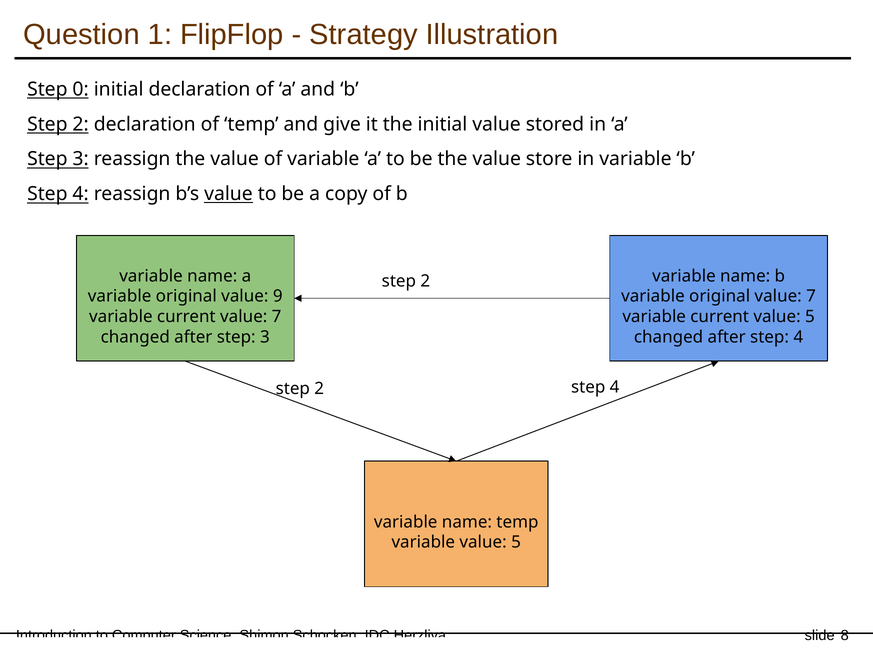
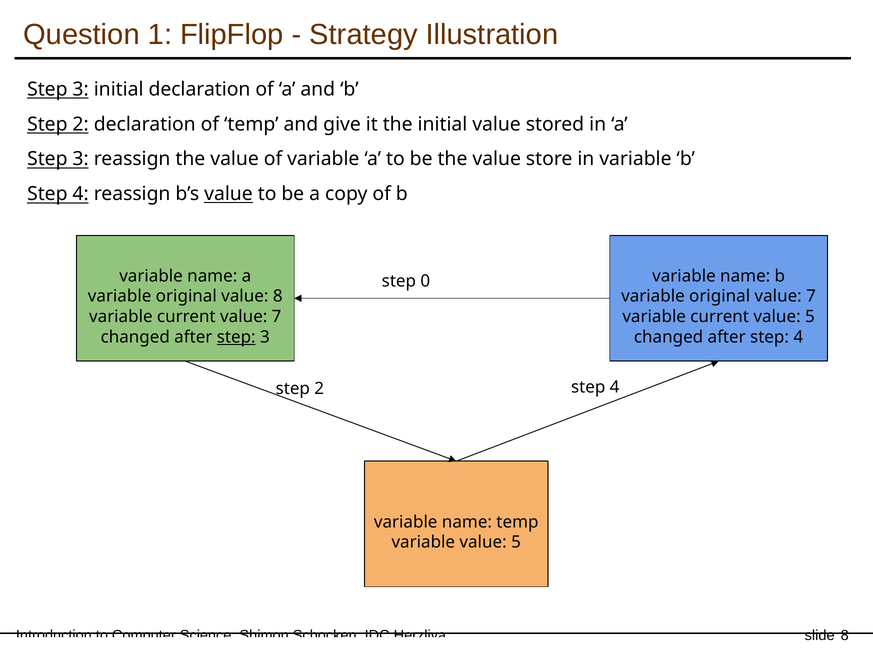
0 at (81, 89): 0 -> 3
2 at (425, 281): 2 -> 0
value 9: 9 -> 8
step at (236, 337) underline: none -> present
